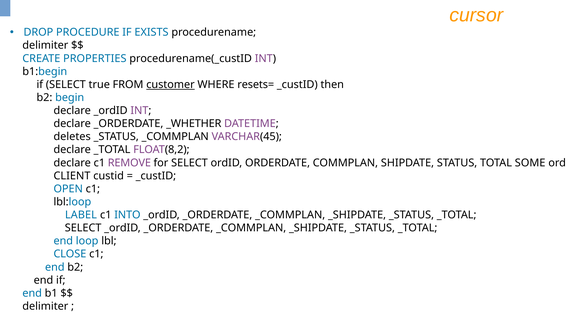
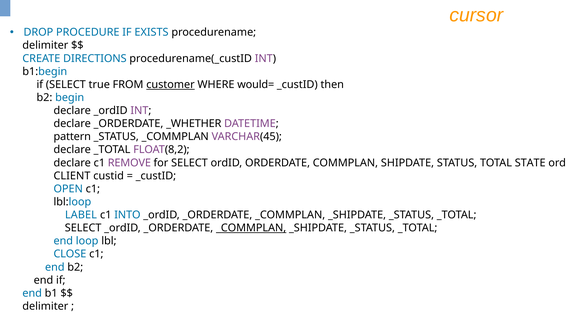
PROPERTIES: PROPERTIES -> DIRECTIONS
resets=: resets= -> would=
deletes: deletes -> pattern
SOME: SOME -> STATE
_COMMPLAN at (251, 228) underline: none -> present
